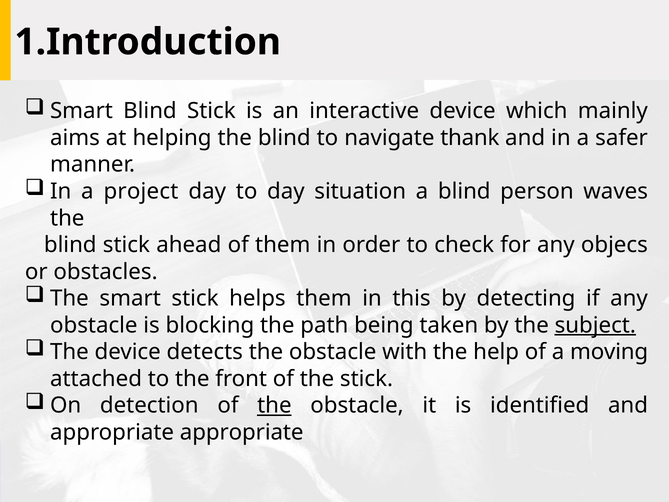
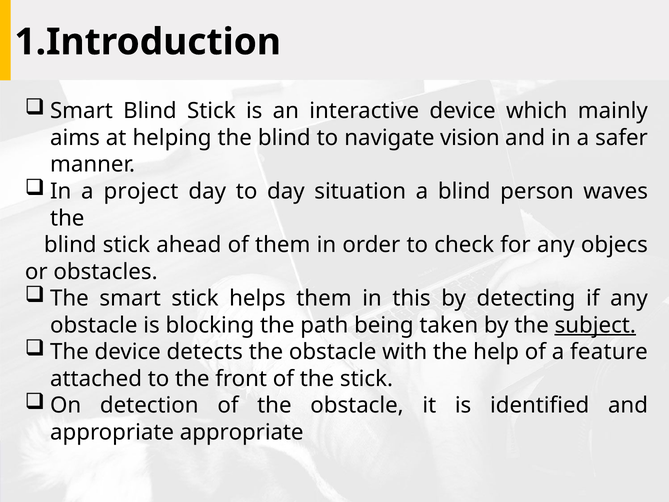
thank: thank -> vision
moving: moving -> feature
the at (274, 405) underline: present -> none
